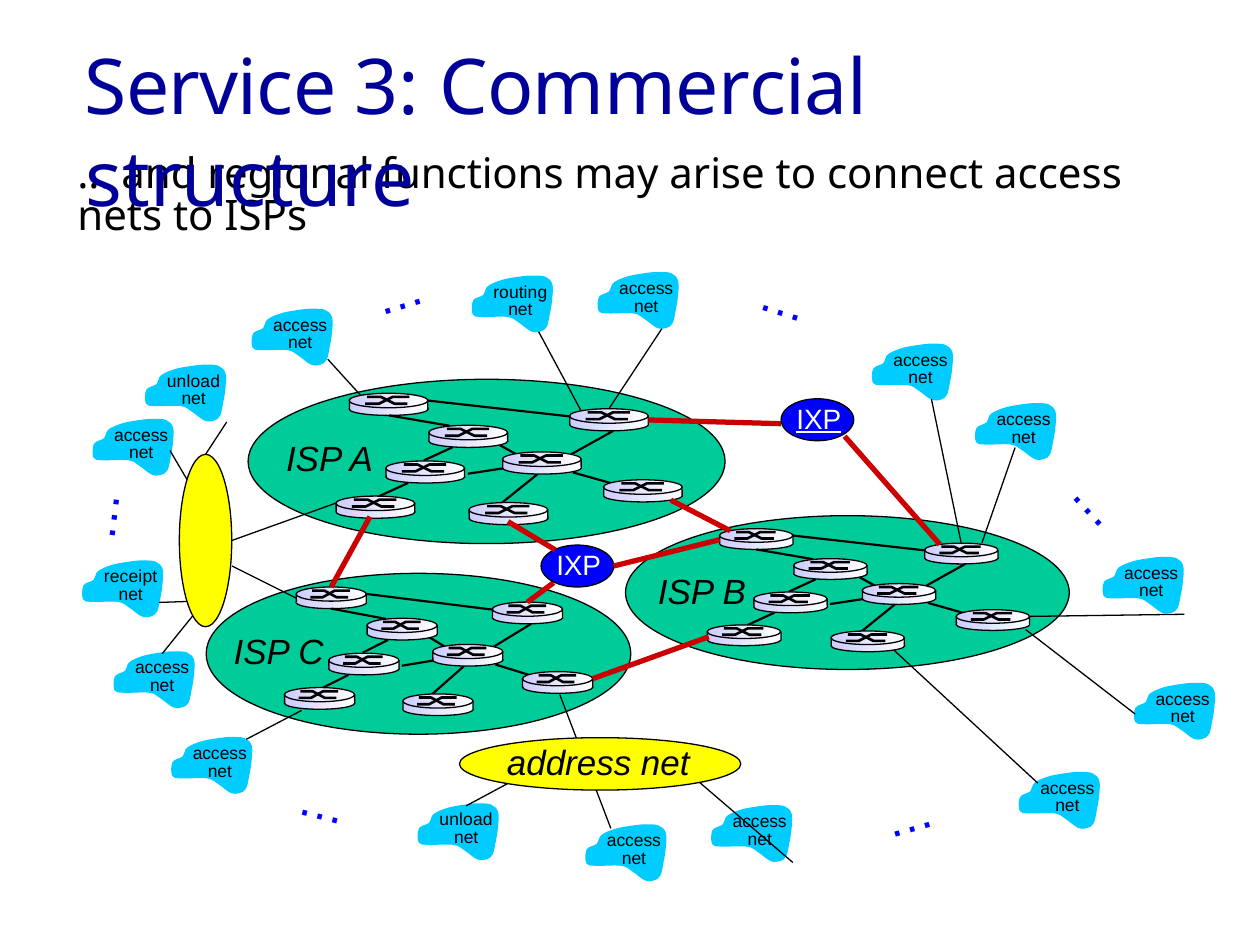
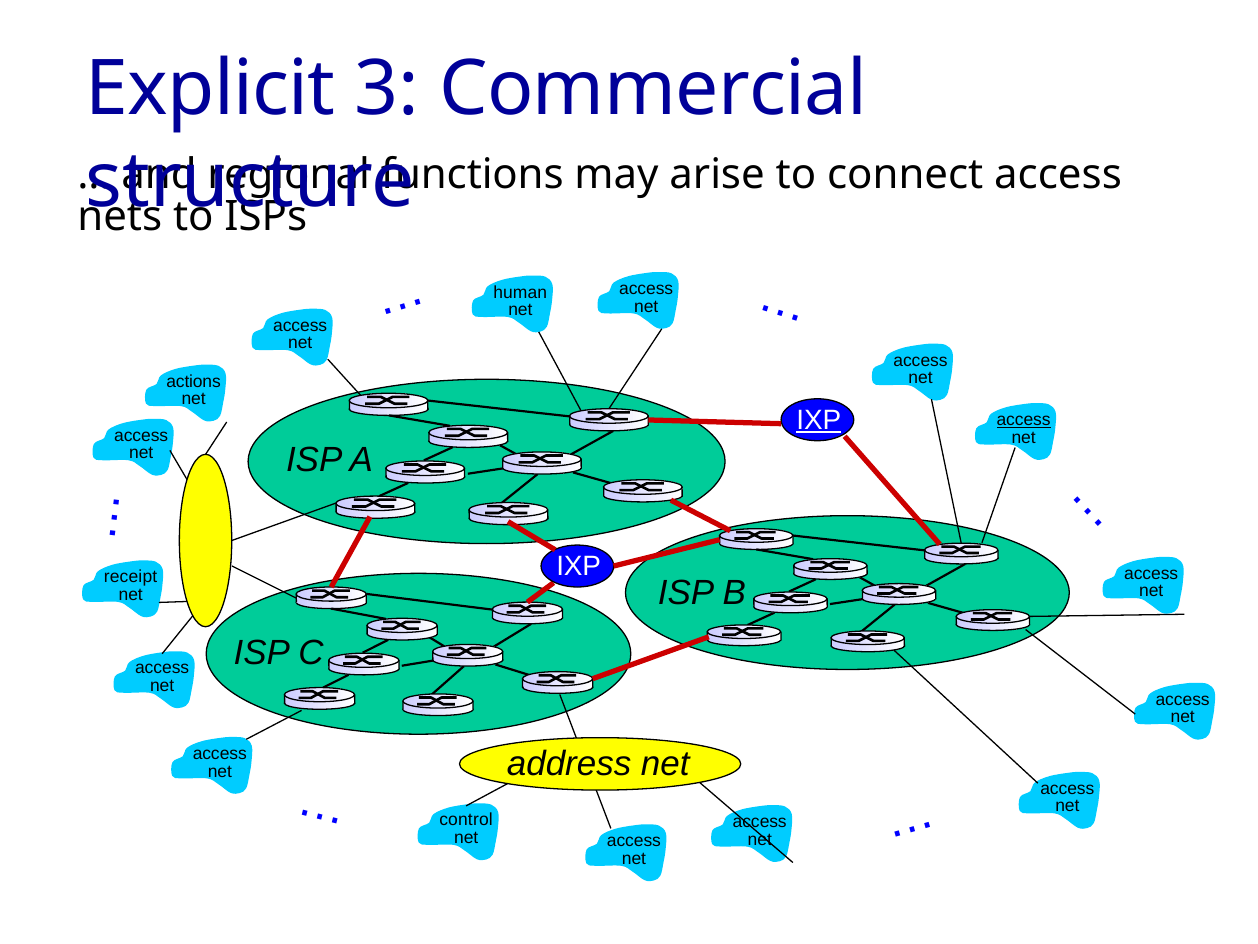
Service: Service -> Explicit
routing: routing -> human
unload at (193, 381): unload -> actions
access at (1024, 420) underline: none -> present
unload at (466, 820): unload -> control
